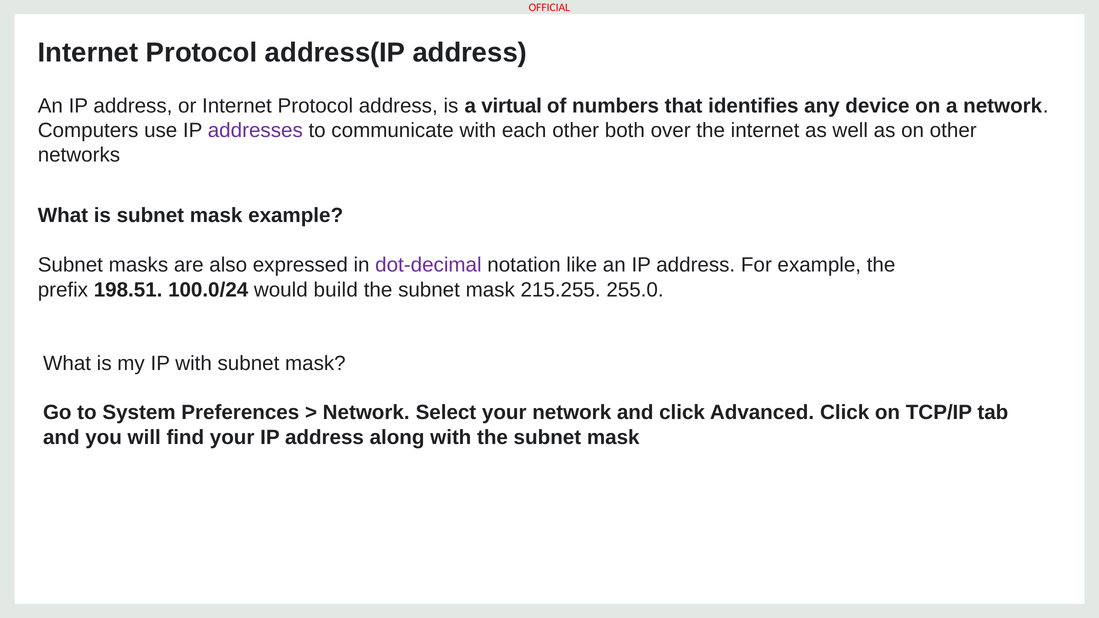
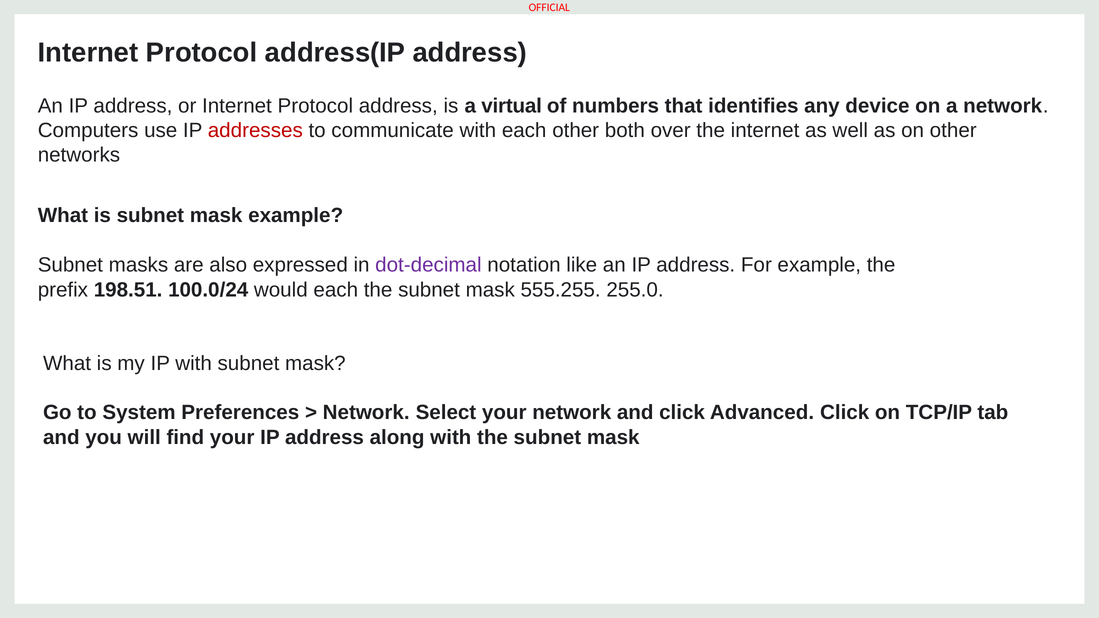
addresses colour: purple -> red
would build: build -> each
215.255: 215.255 -> 555.255
